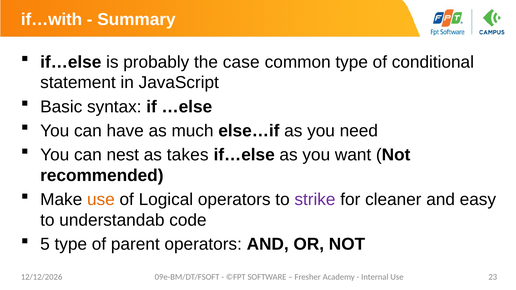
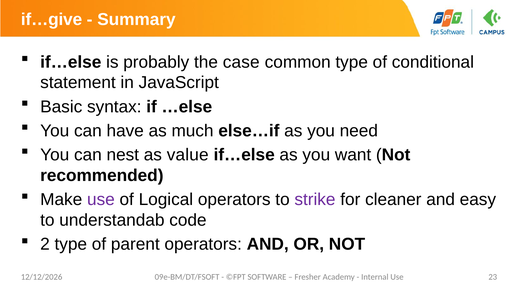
if…with: if…with -> if…give
takes: takes -> value
use at (101, 200) colour: orange -> purple
5: 5 -> 2
